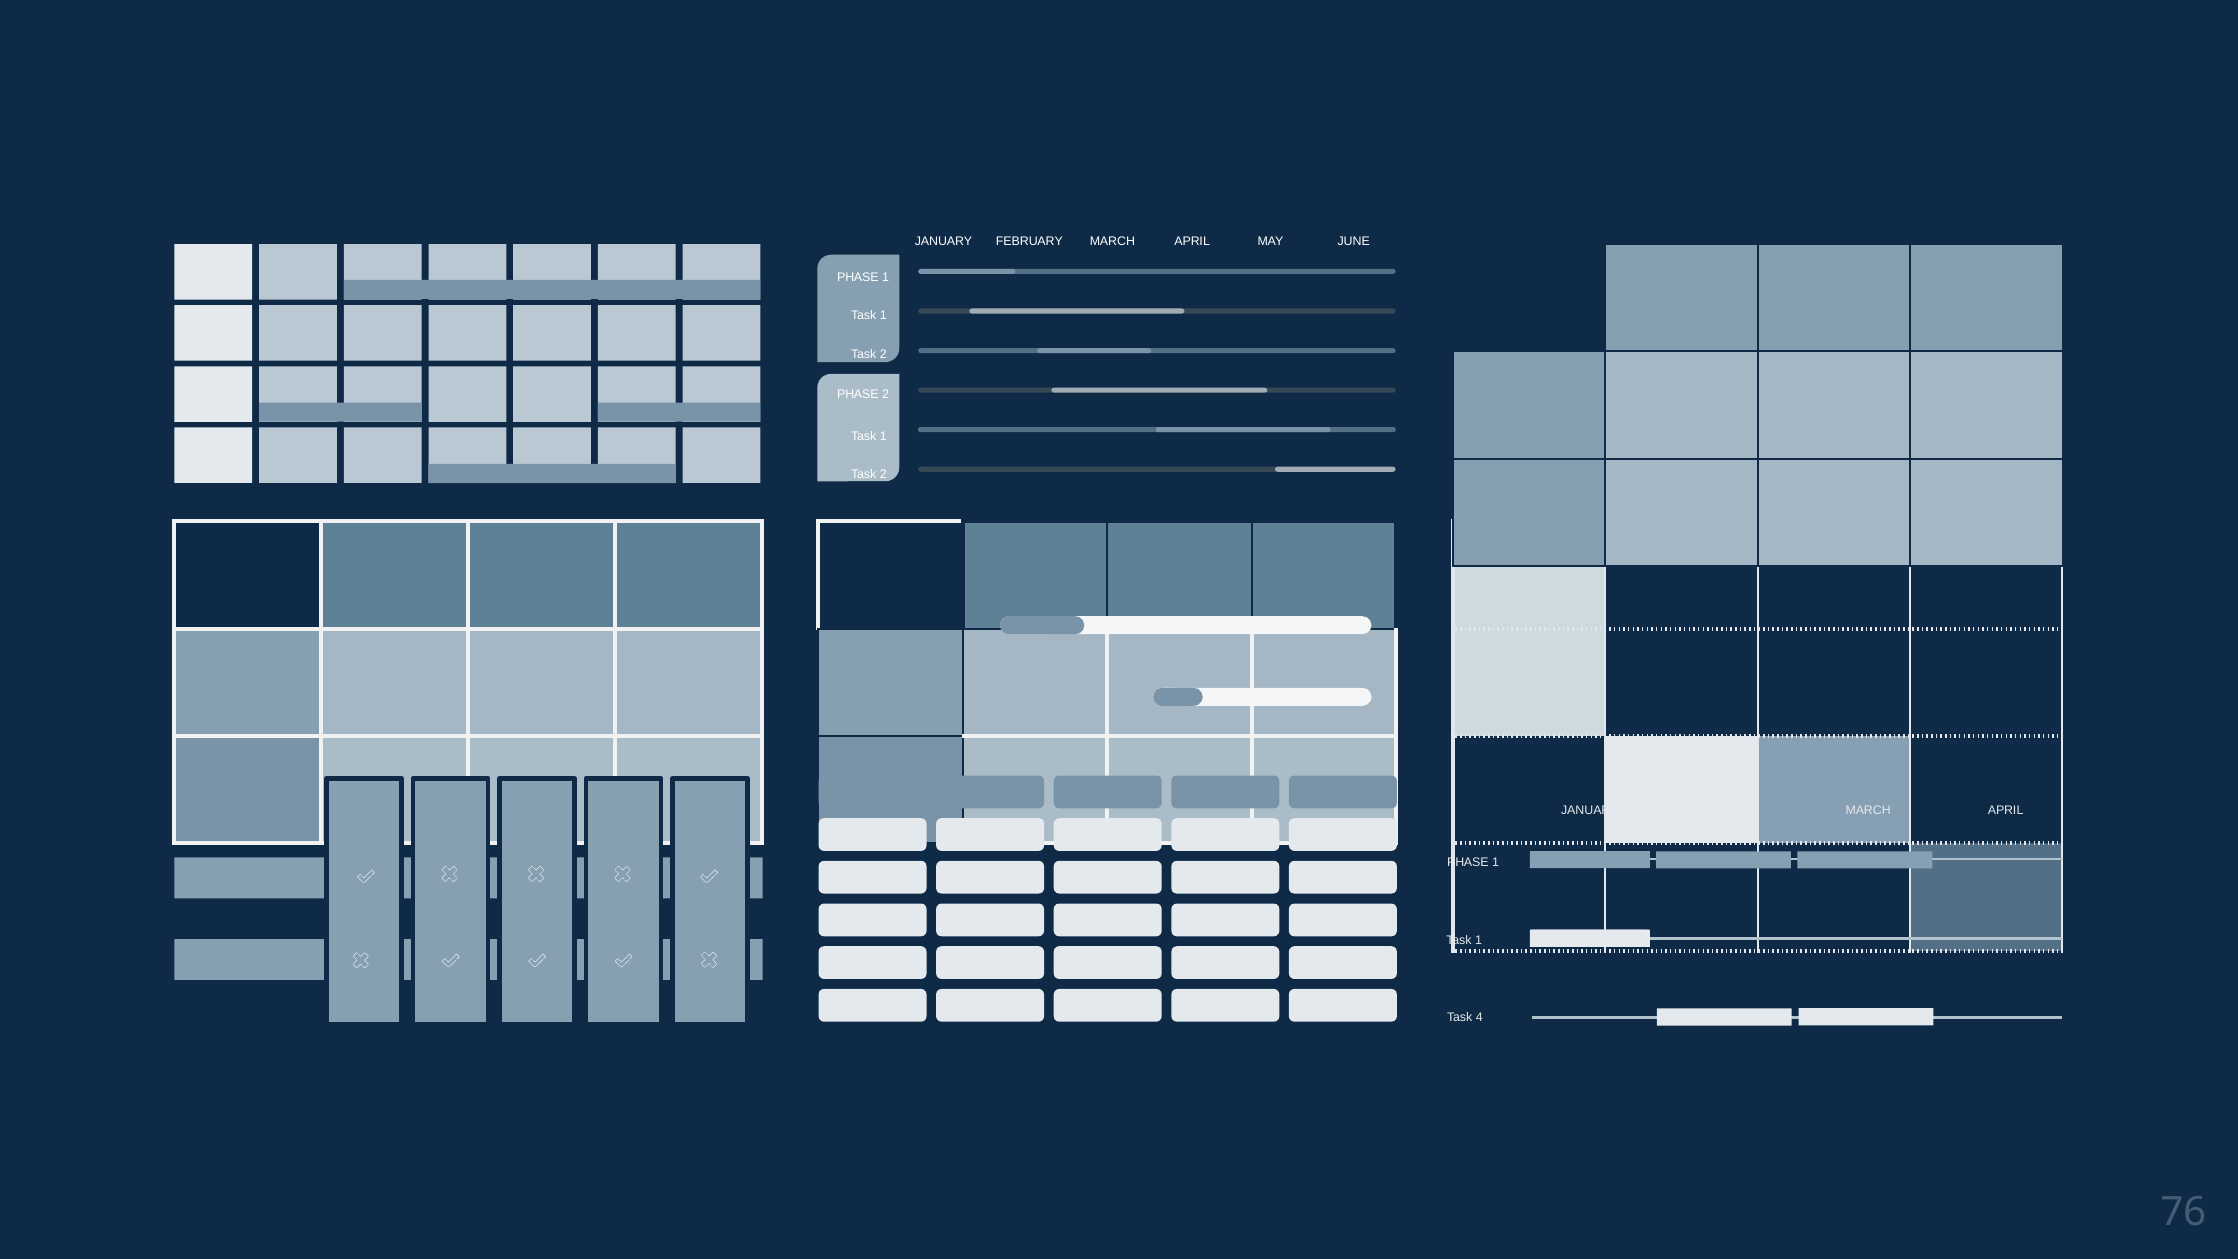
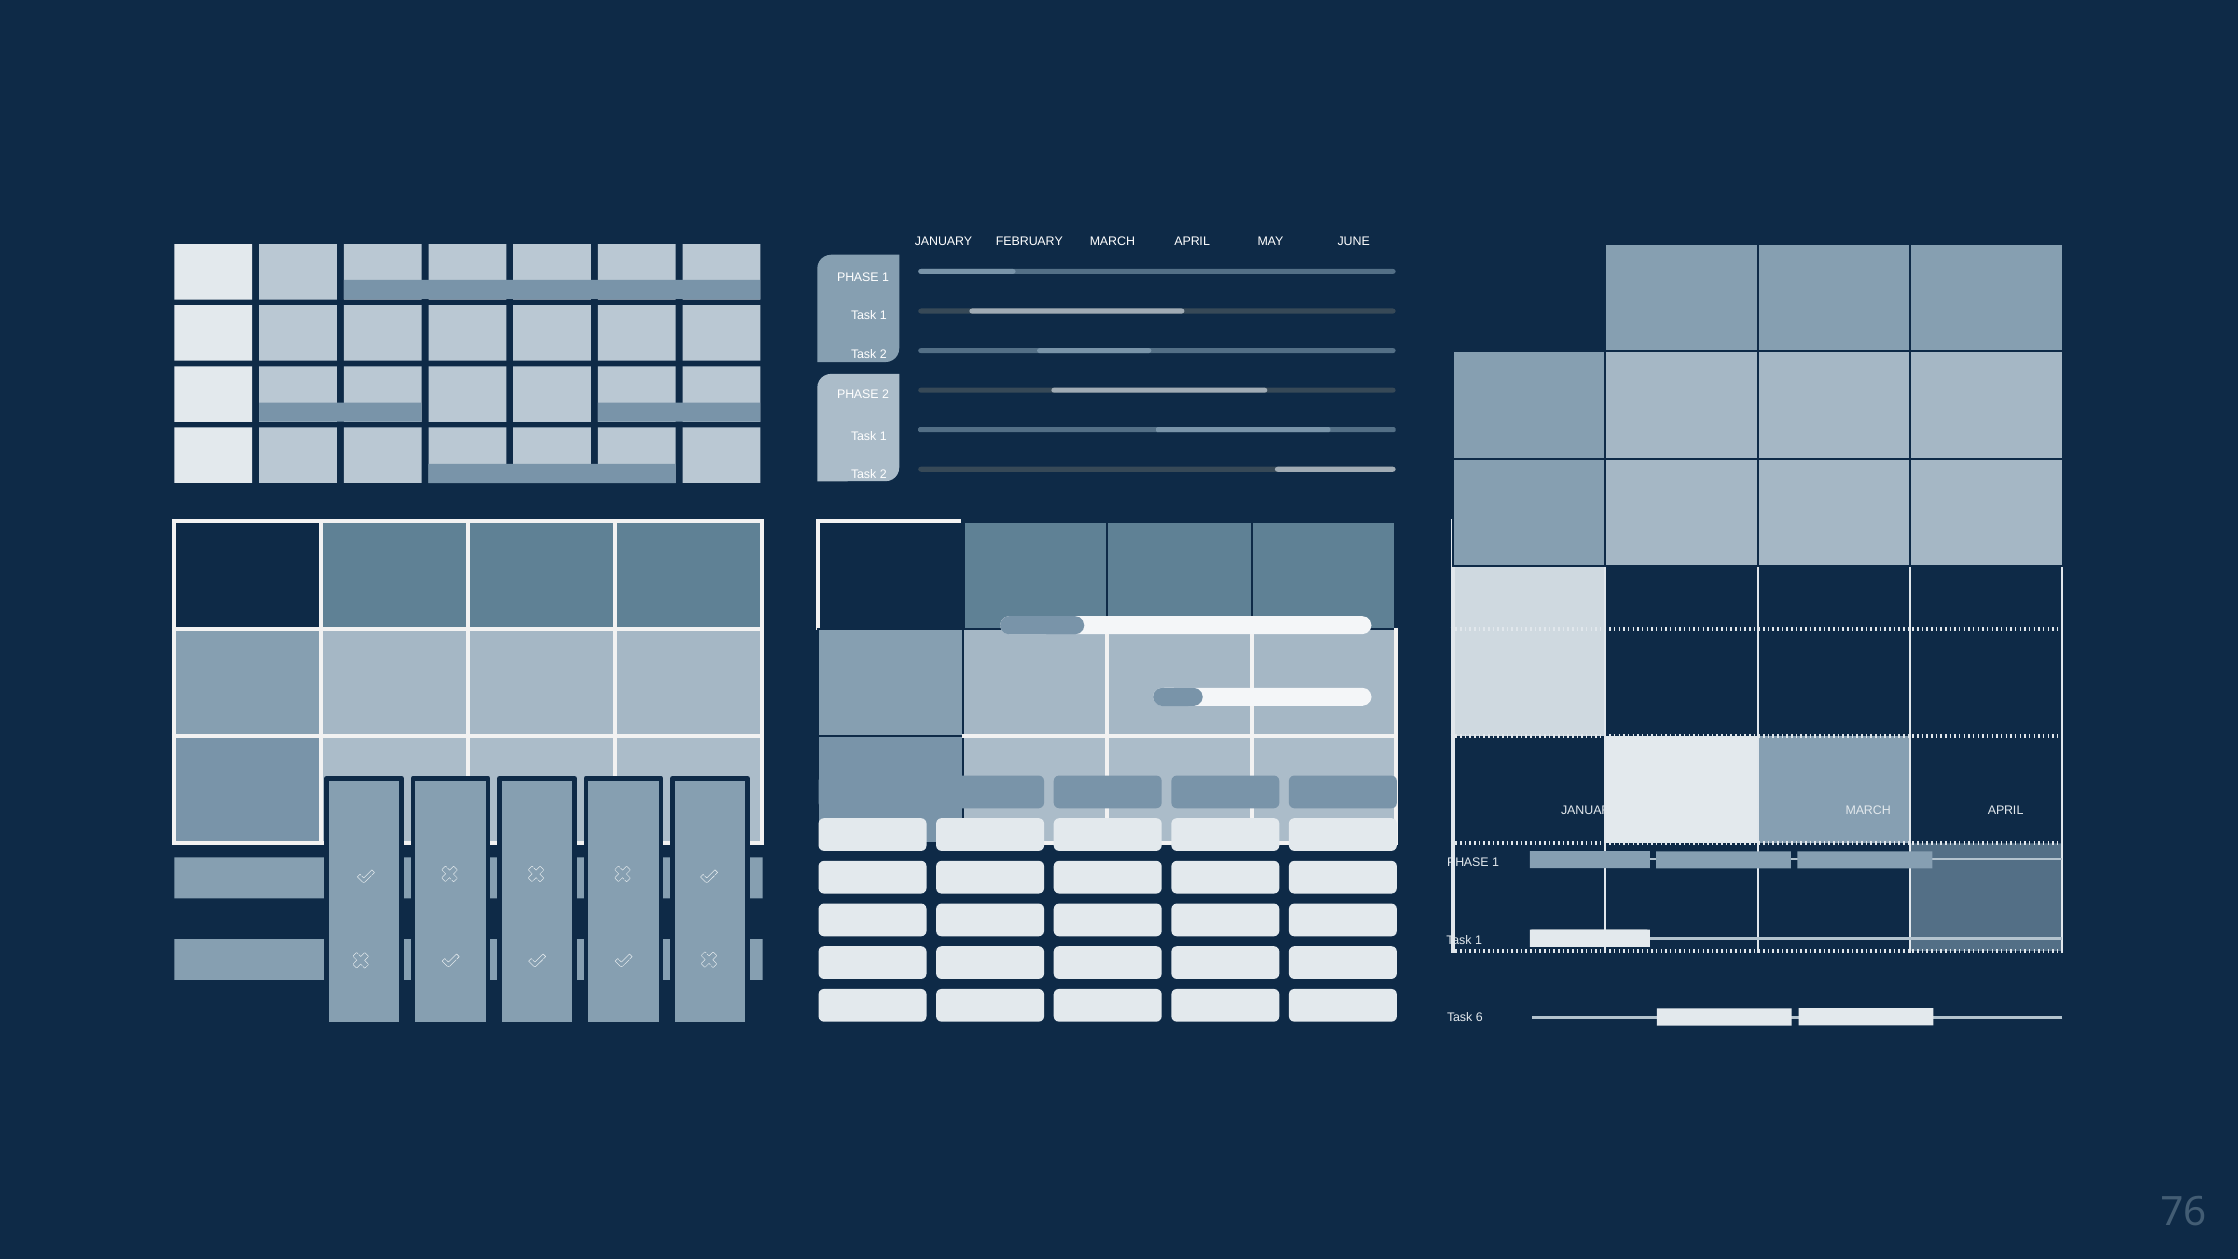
4: 4 -> 6
